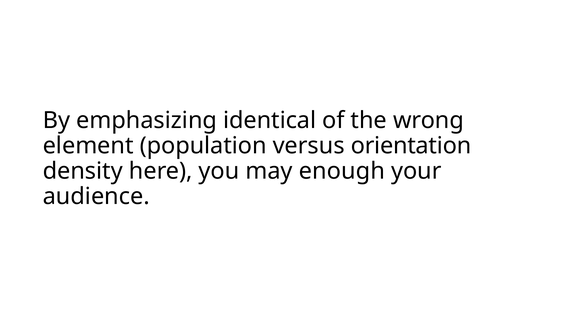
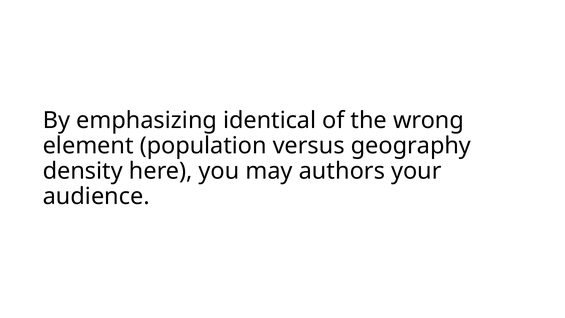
orientation: orientation -> geography
enough: enough -> authors
